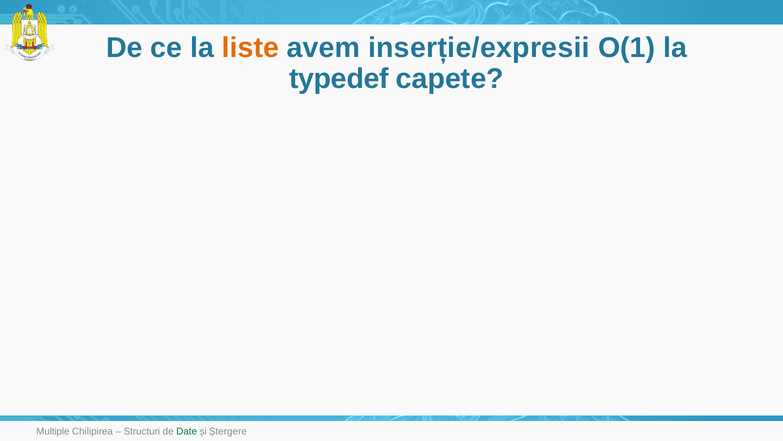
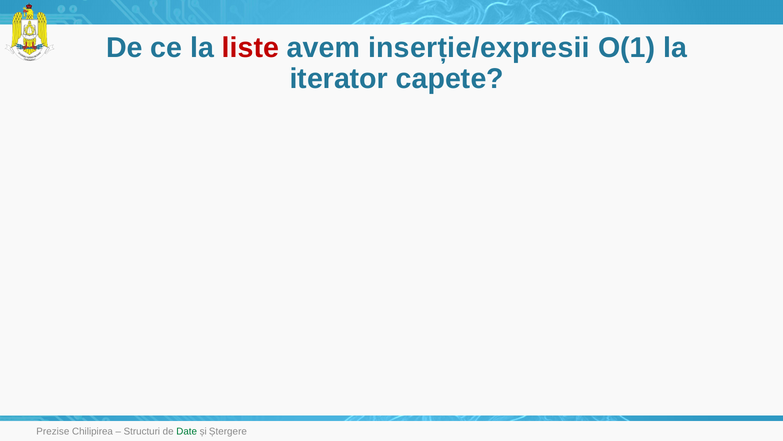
liste colour: orange -> red
typedef: typedef -> iterator
Multiple: Multiple -> Prezise
